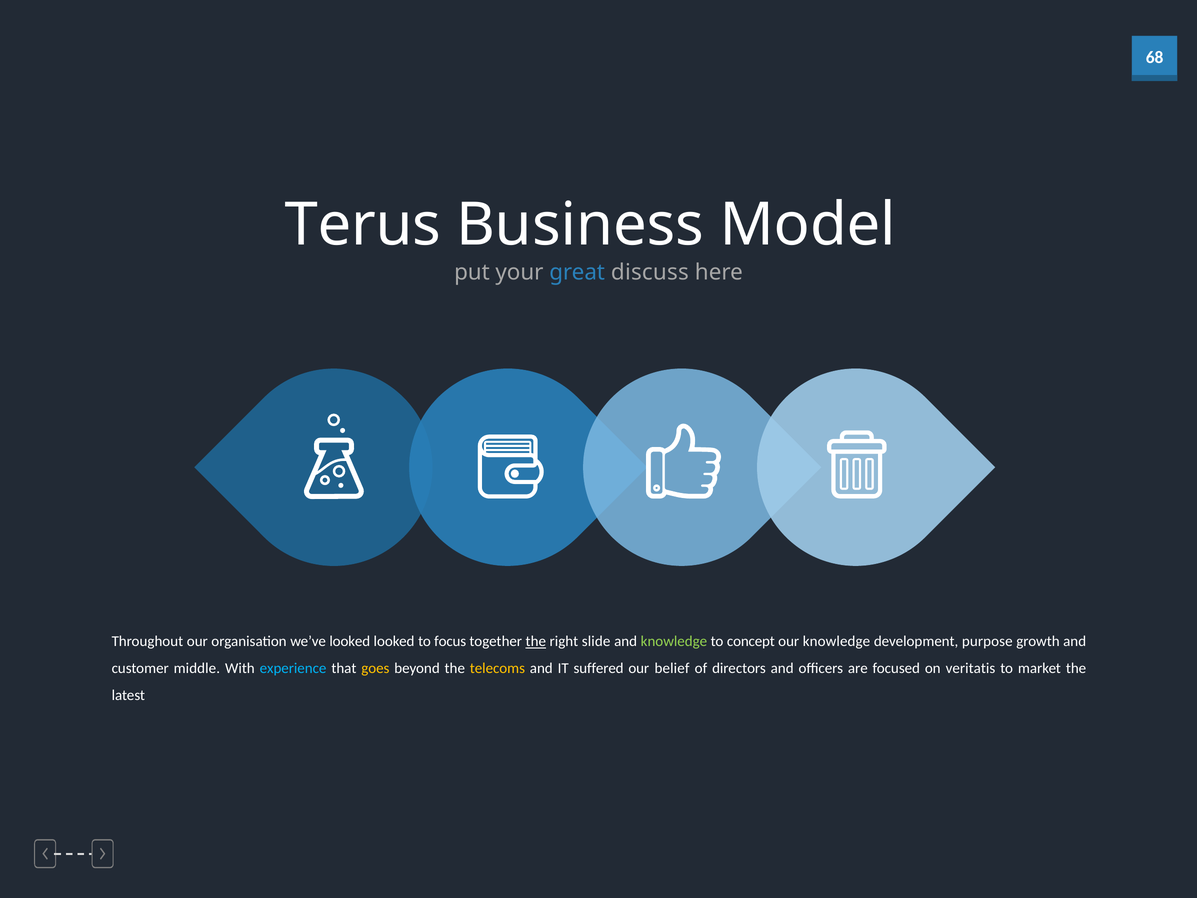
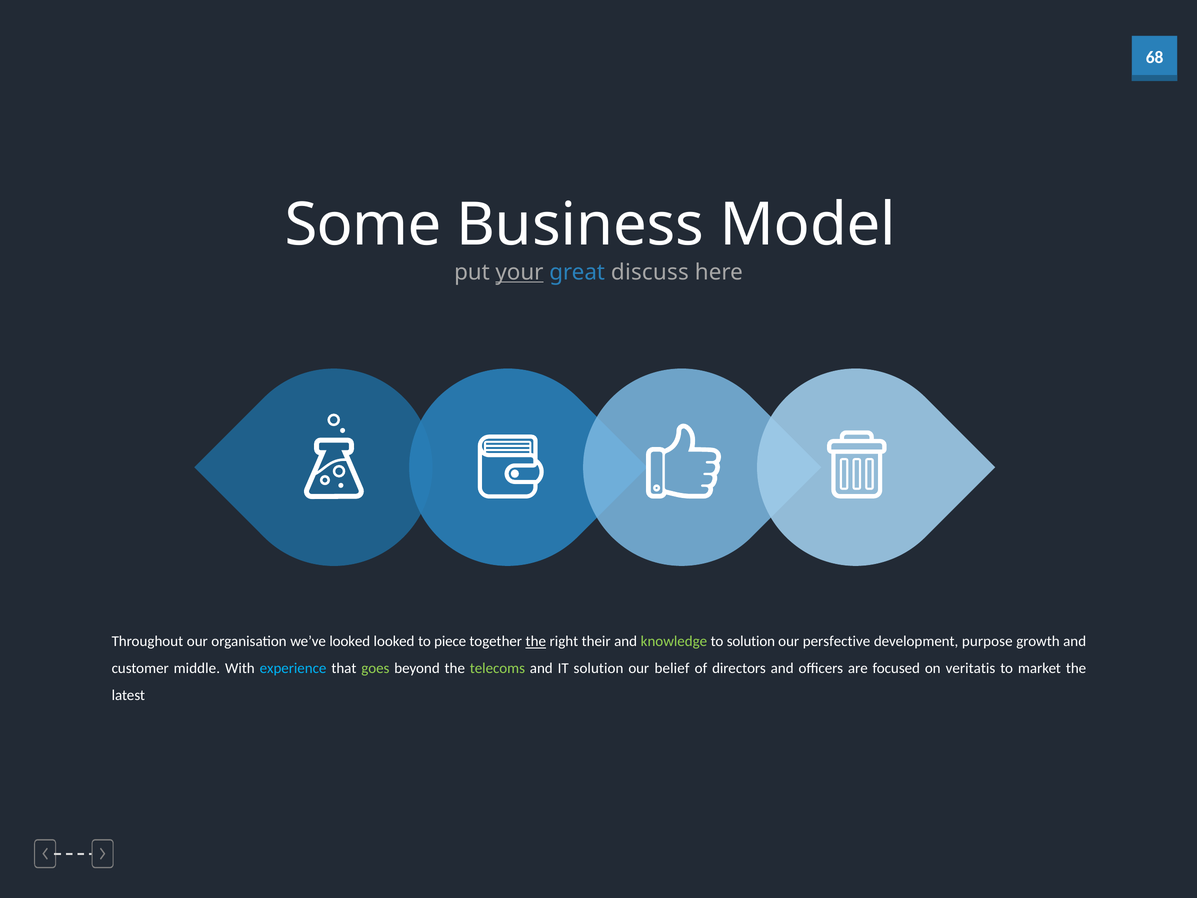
Terus: Terus -> Some
your underline: none -> present
focus: focus -> piece
slide: slide -> their
to concept: concept -> solution
our knowledge: knowledge -> persfective
goes colour: yellow -> light green
telecoms colour: yellow -> light green
IT suffered: suffered -> solution
